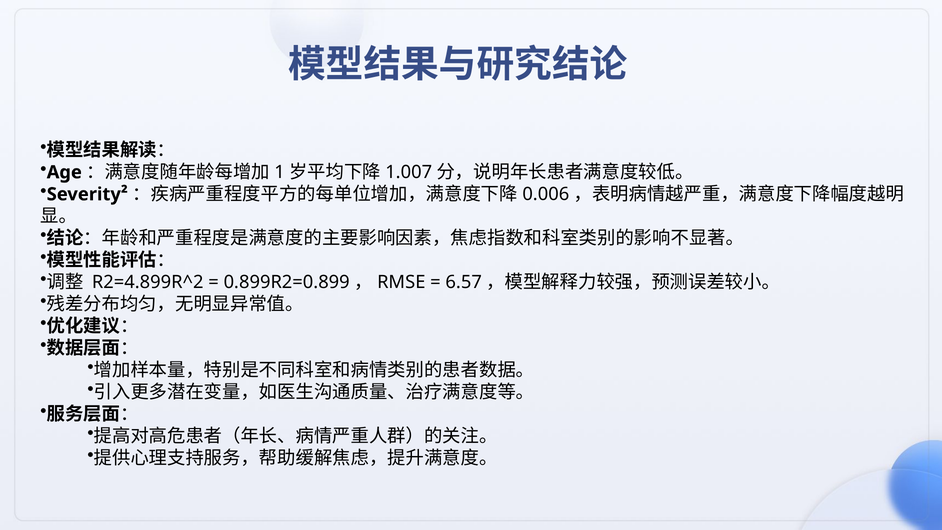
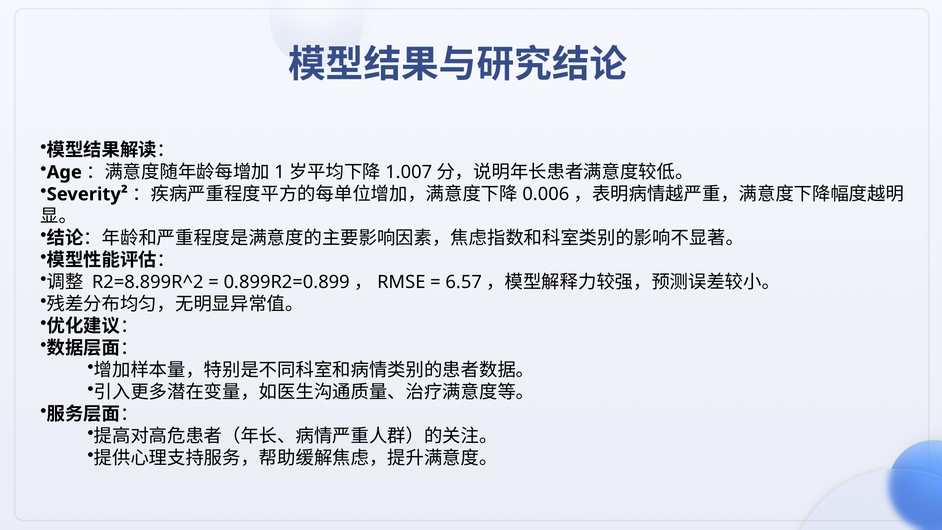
R2=4.899R^2: R2=4.899R^2 -> R2=8.899R^2
